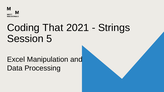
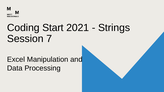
That: That -> Start
5: 5 -> 7
